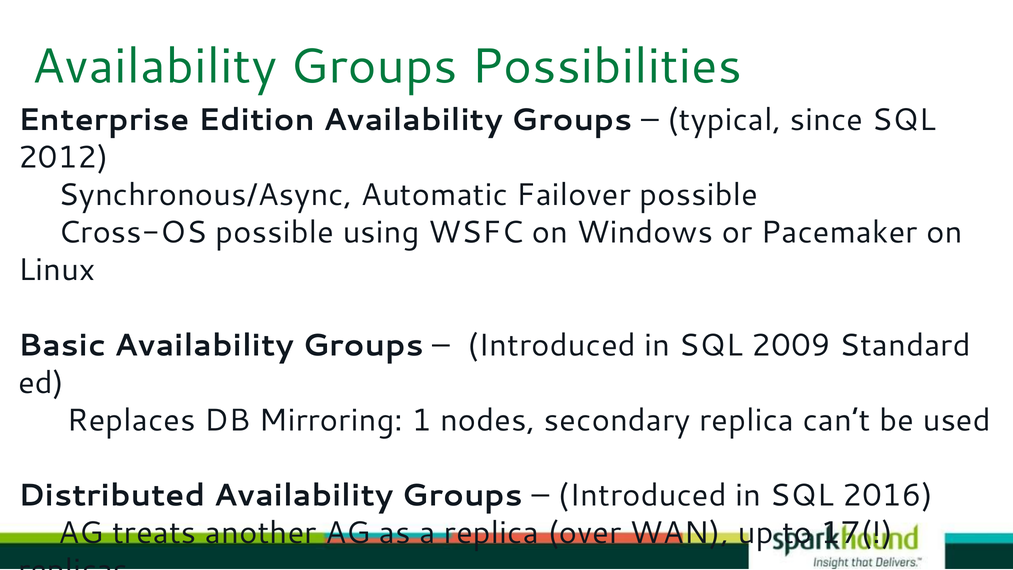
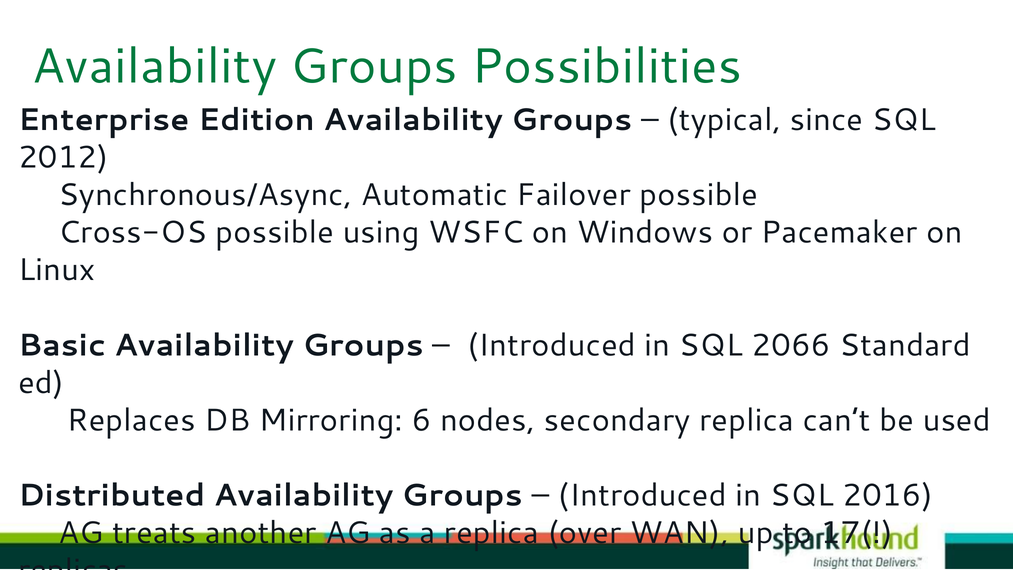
2009: 2009 -> 2066
1: 1 -> 6
